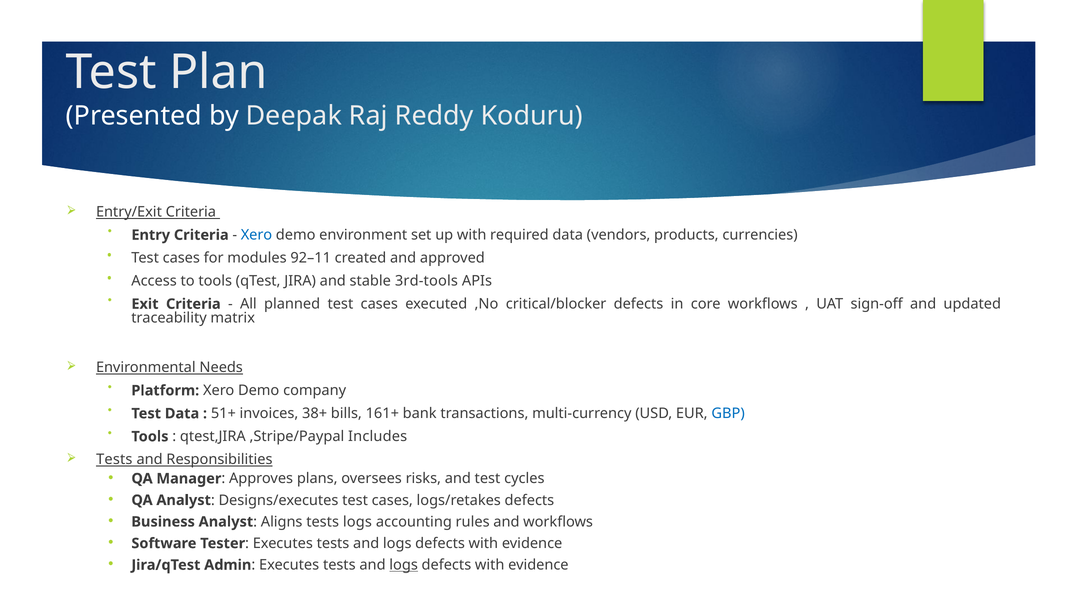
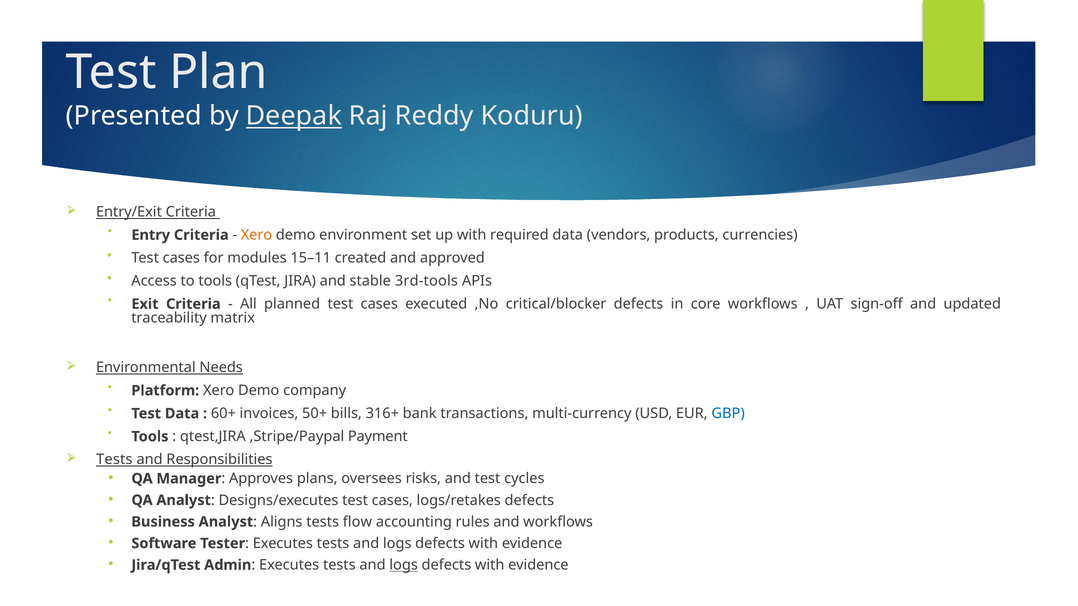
Deepak underline: none -> present
Xero at (256, 235) colour: blue -> orange
92–11: 92–11 -> 15–11
51+: 51+ -> 60+
38+: 38+ -> 50+
161+: 161+ -> 316+
Includes: Includes -> Payment
tests logs: logs -> flow
